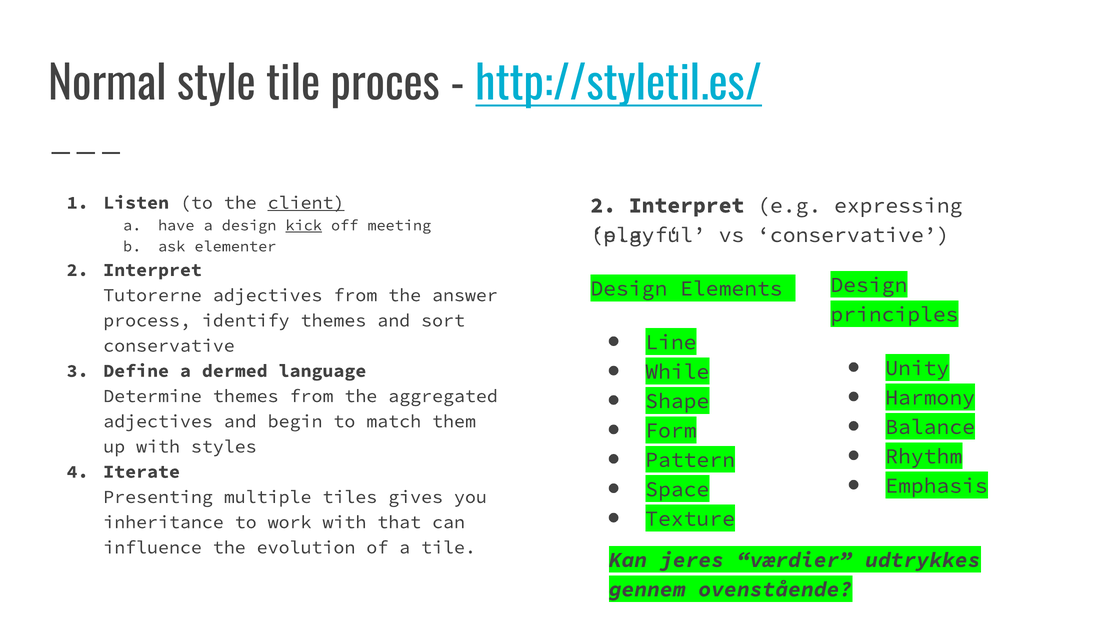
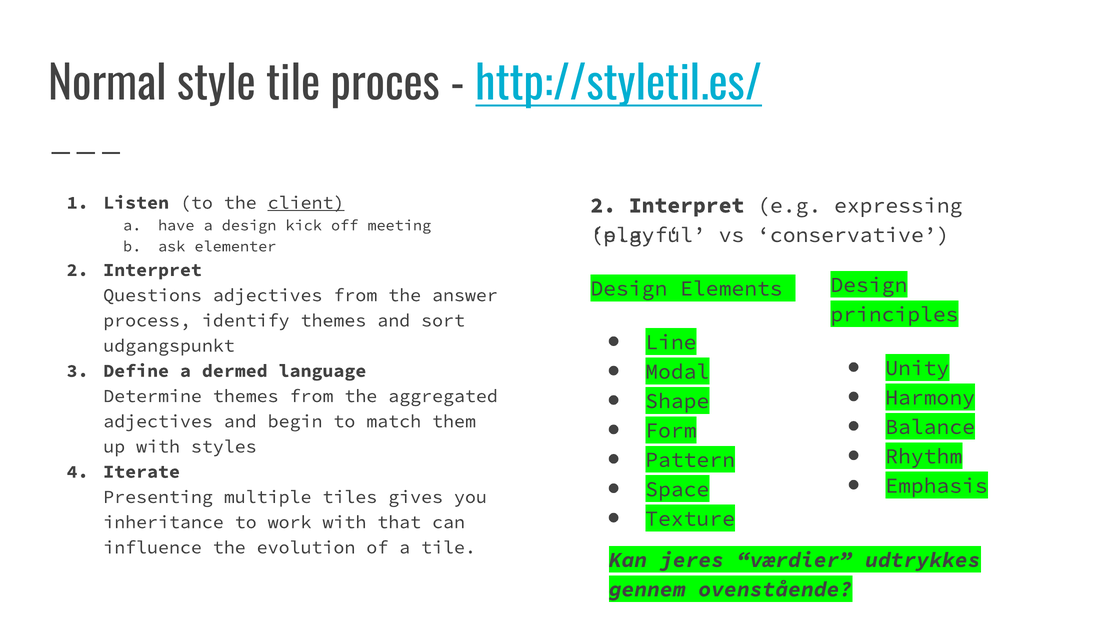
kick underline: present -> none
Tutorerne: Tutorerne -> Questions
conservative at (169, 346): conservative -> udgangspunkt
While: While -> Modal
